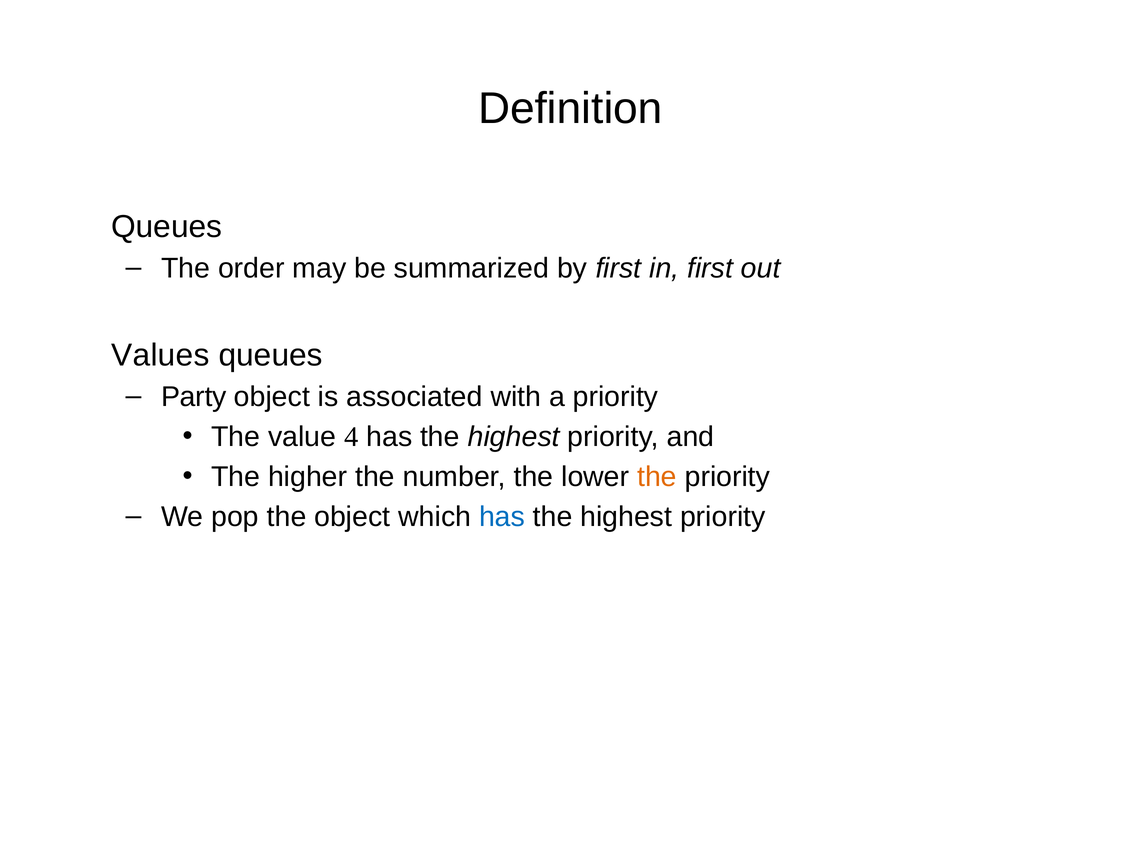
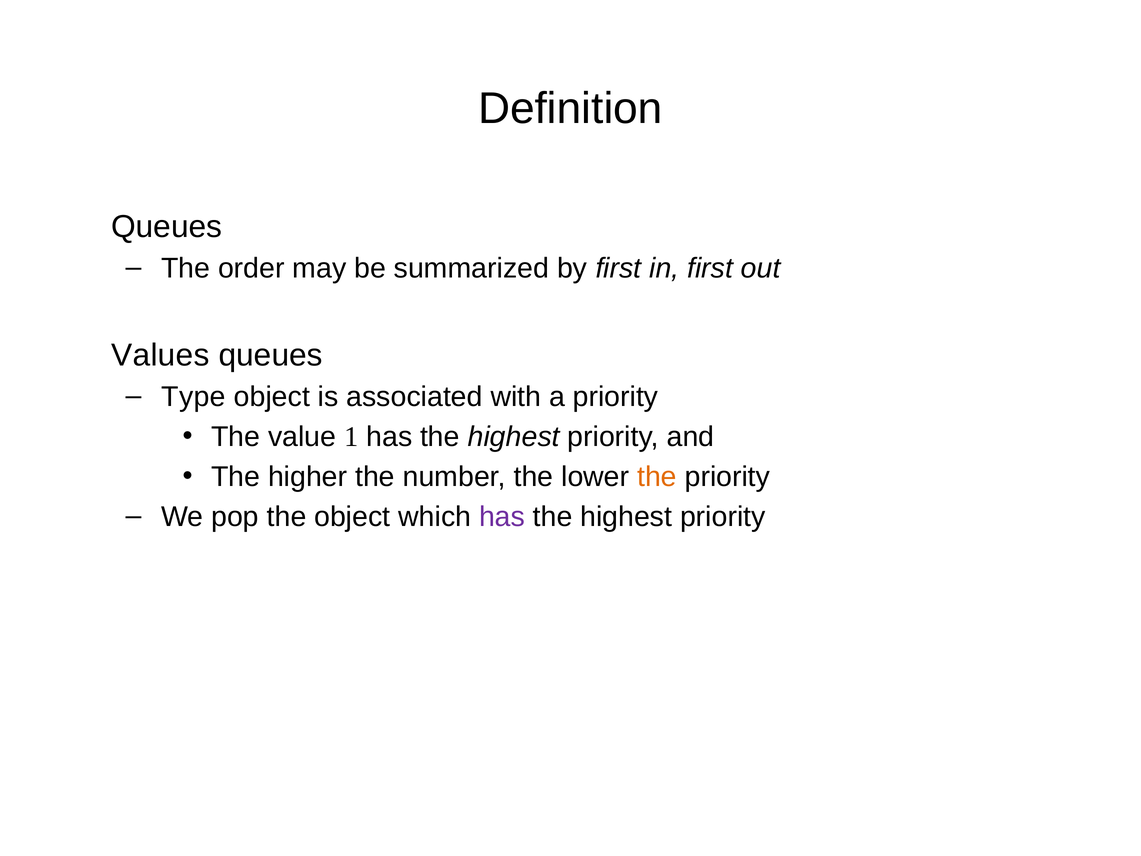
Party: Party -> Type
4: 4 -> 1
has at (502, 517) colour: blue -> purple
